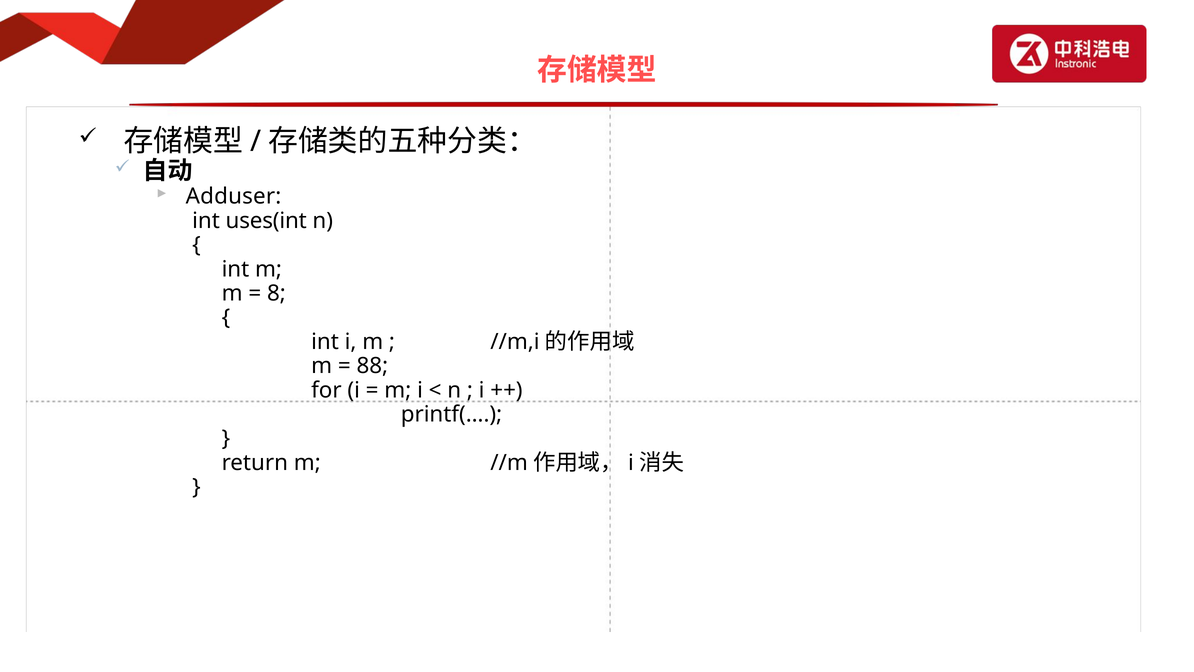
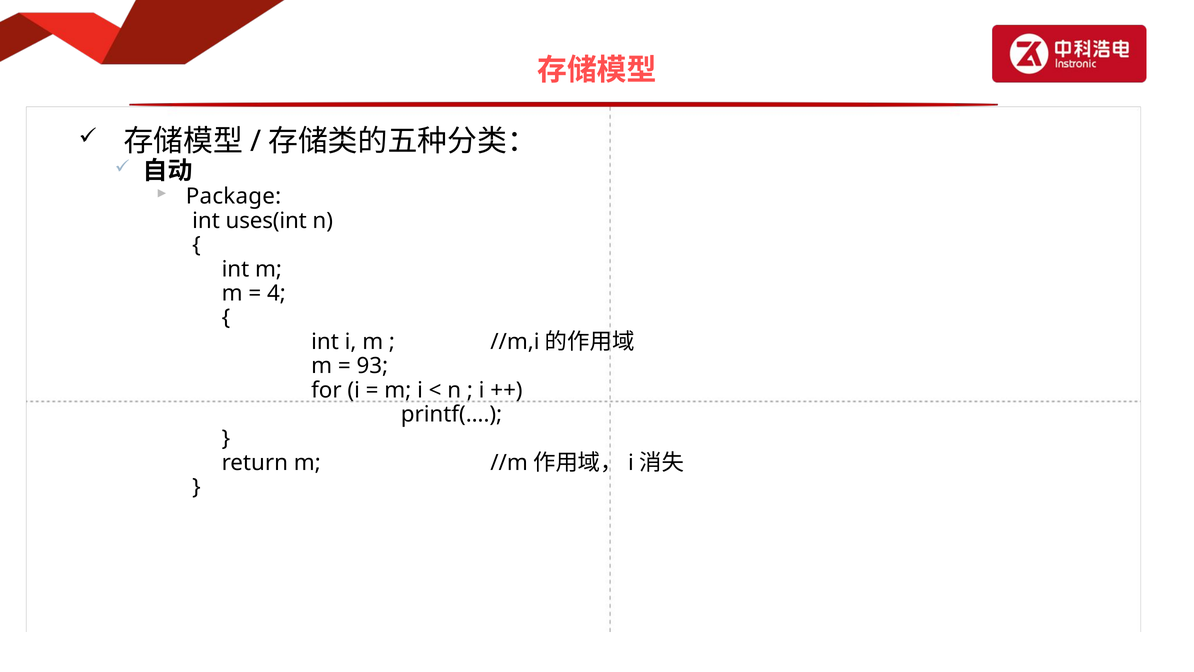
Adduser: Adduser -> Package
8: 8 -> 4
88: 88 -> 93
